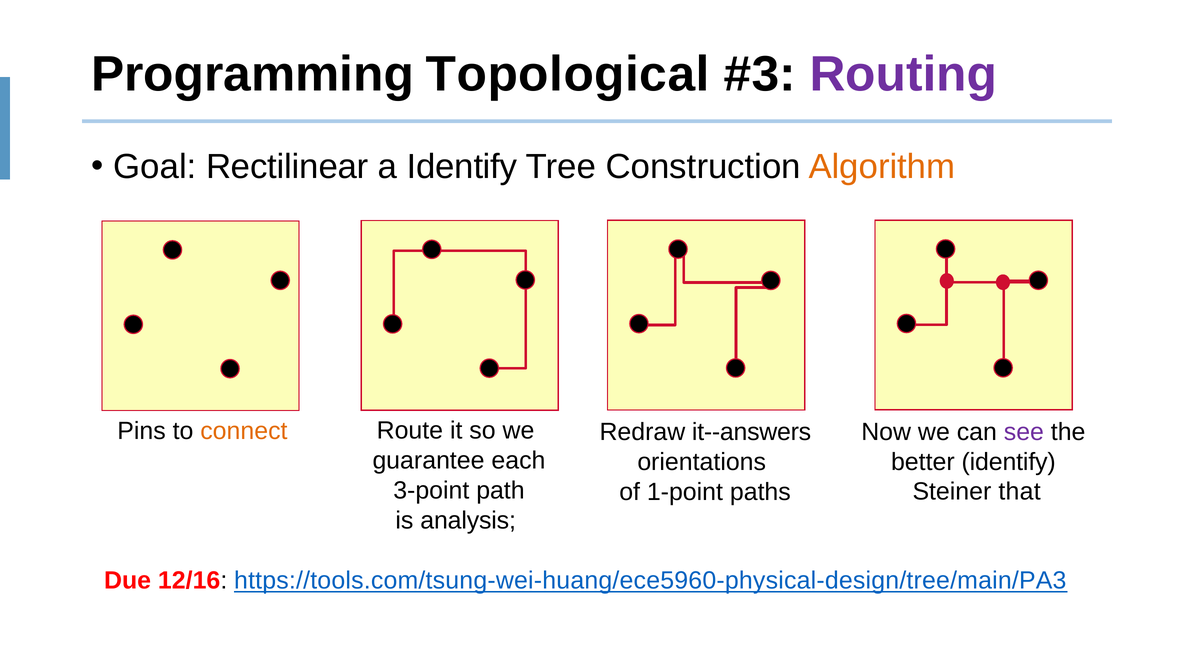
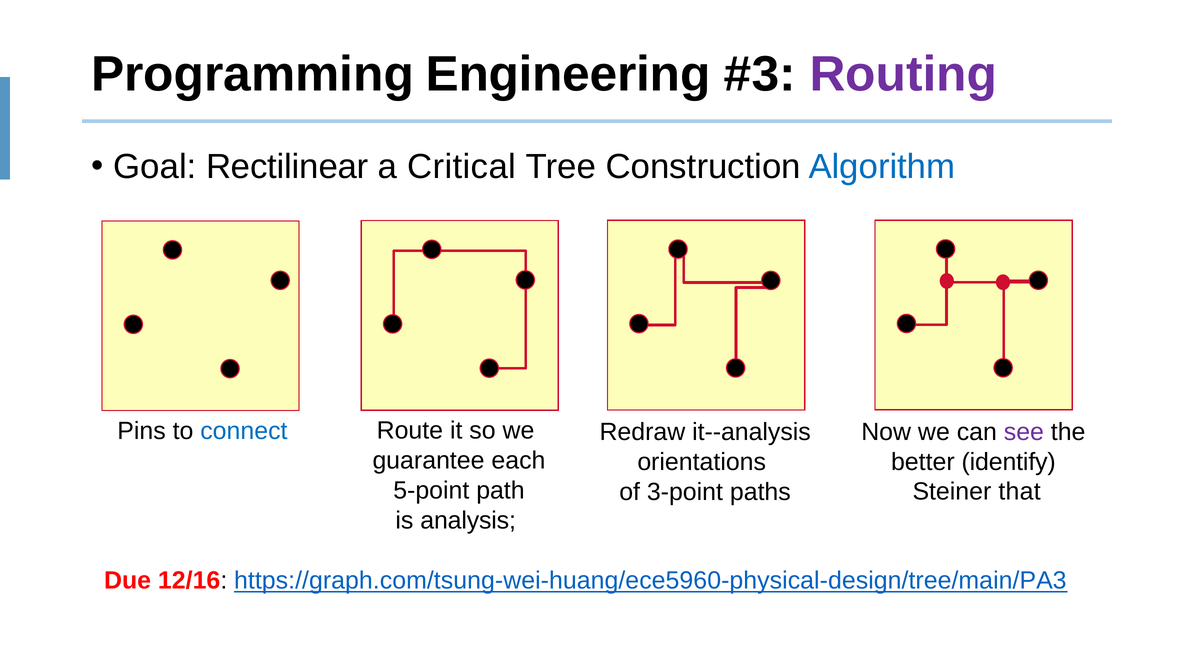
Topological: Topological -> Engineering
a Identify: Identify -> Critical
Algorithm colour: orange -> blue
connect colour: orange -> blue
it--answers: it--answers -> it--analysis
3-point: 3-point -> 5-point
1-point: 1-point -> 3-point
https://tools.com/tsung-wei-huang/ece5960-physical-design/tree/main/PA3: https://tools.com/tsung-wei-huang/ece5960-physical-design/tree/main/PA3 -> https://graph.com/tsung-wei-huang/ece5960-physical-design/tree/main/PA3
